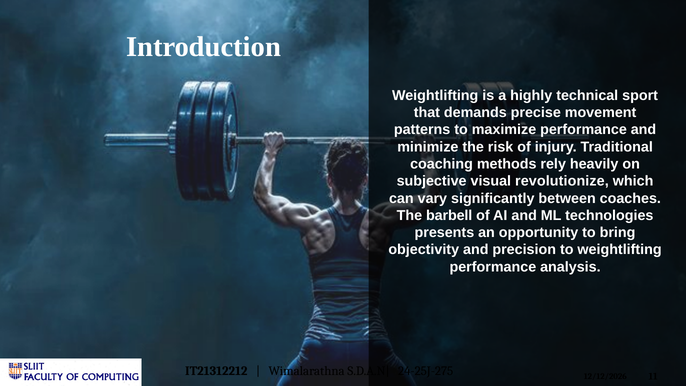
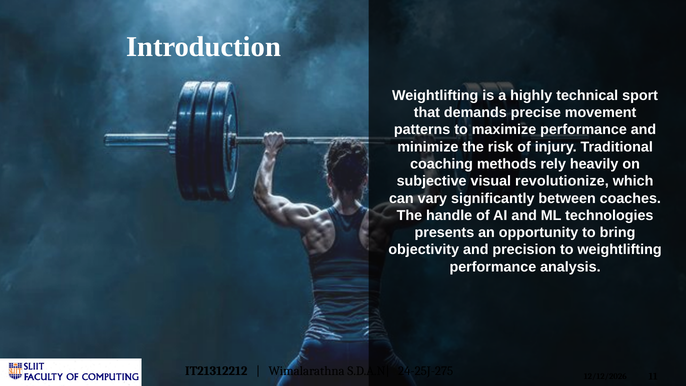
barbell: barbell -> handle
